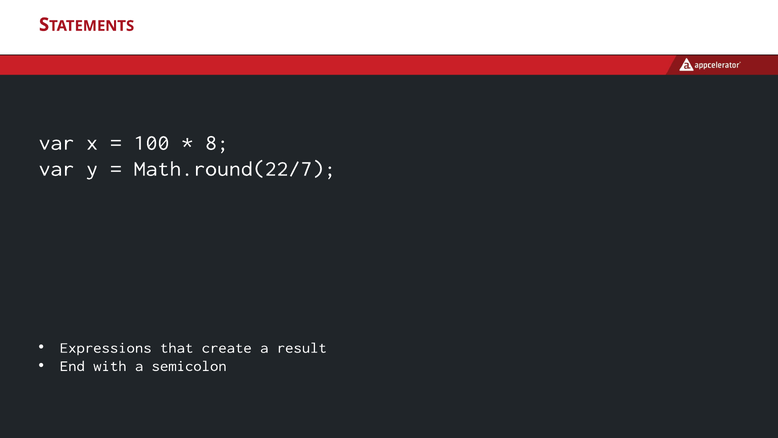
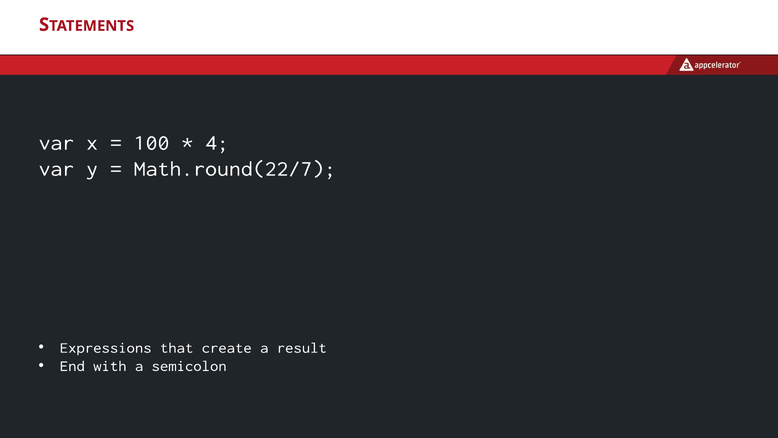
8: 8 -> 4
